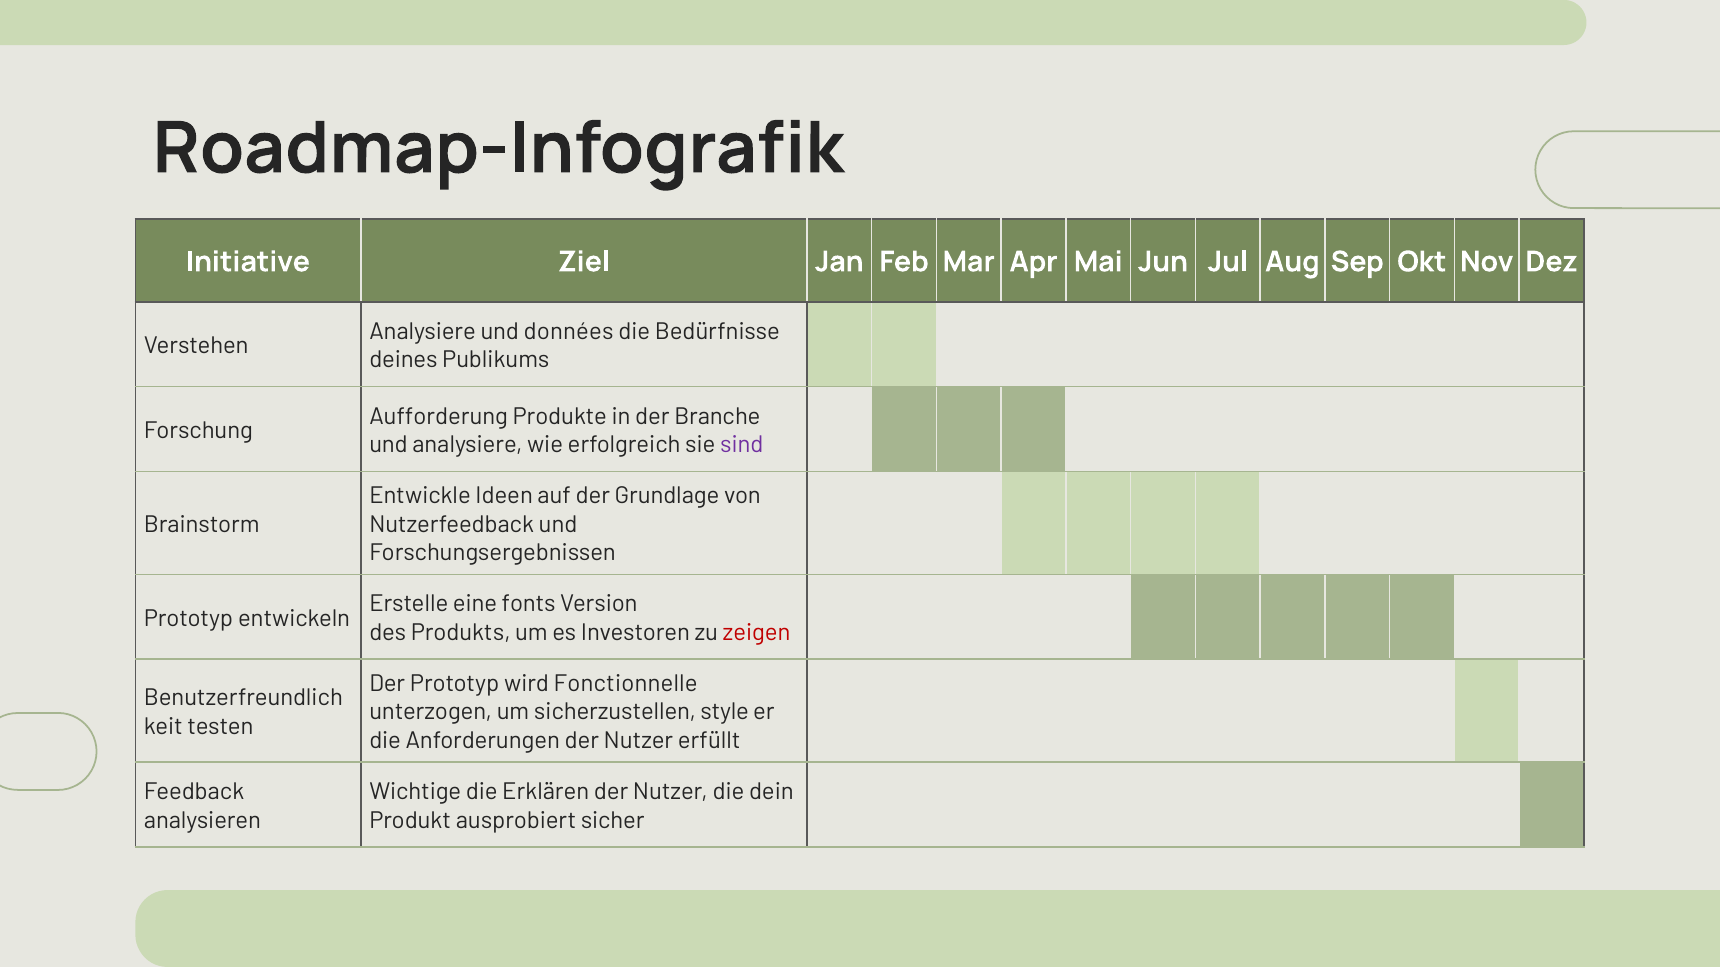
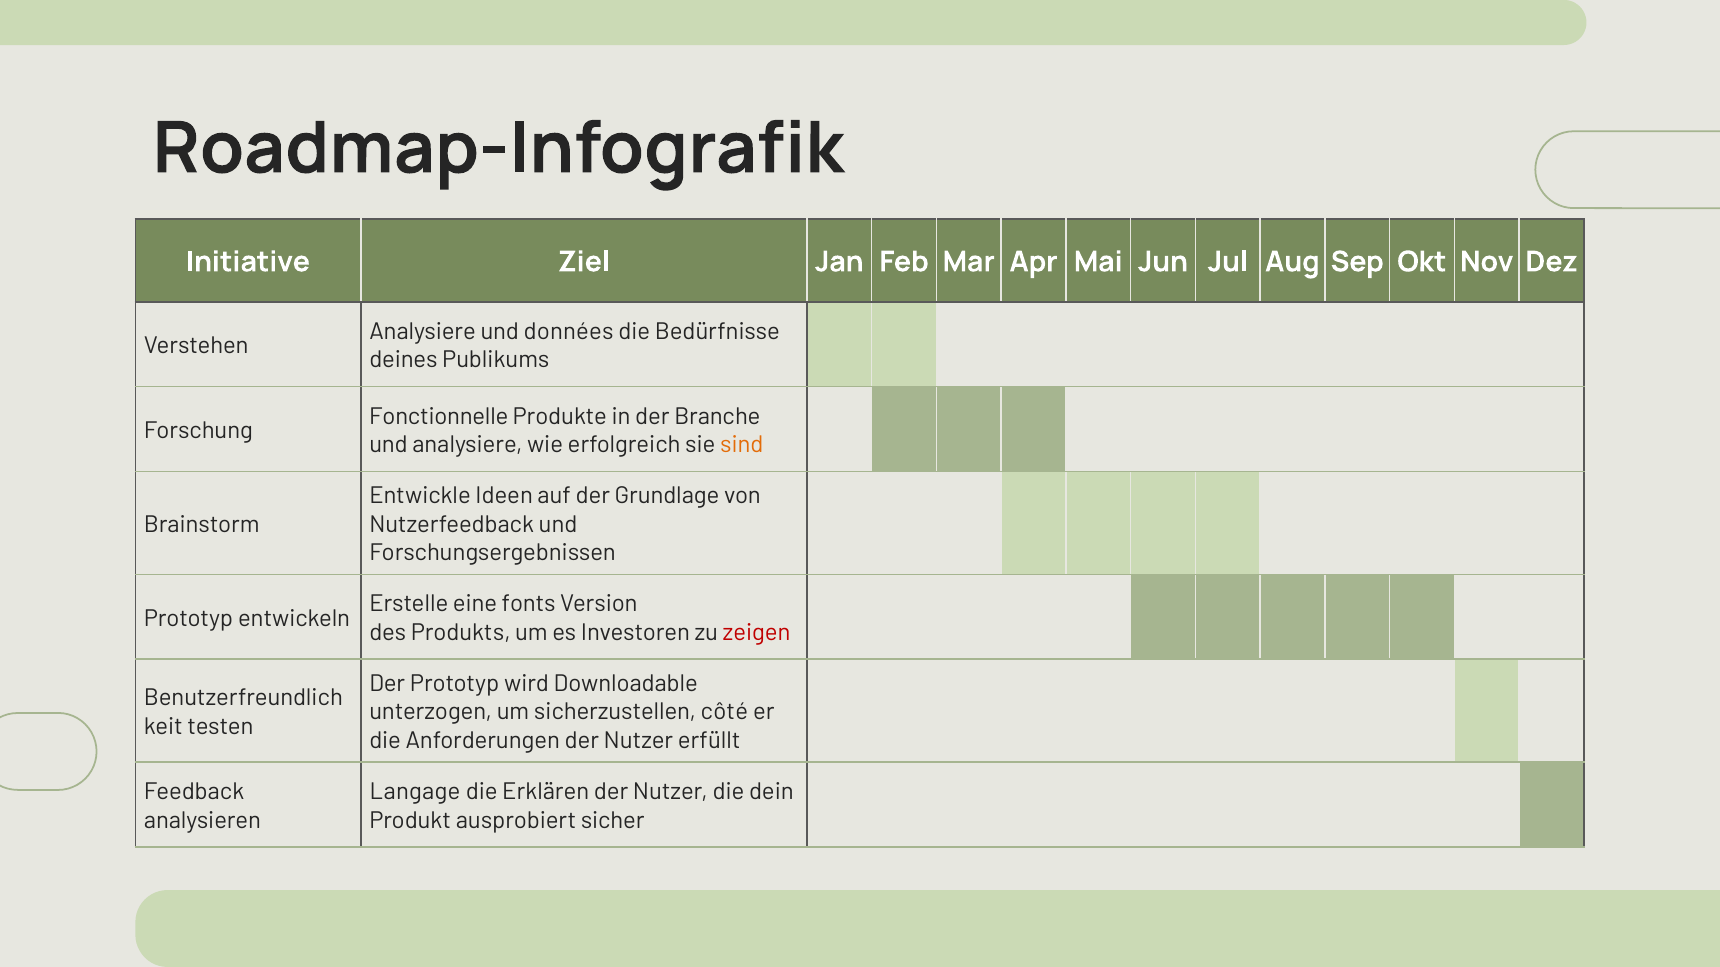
Aufforderung: Aufforderung -> Fonctionnelle
sind colour: purple -> orange
Fonctionnelle: Fonctionnelle -> Downloadable
style: style -> côté
Wichtige: Wichtige -> Langage
